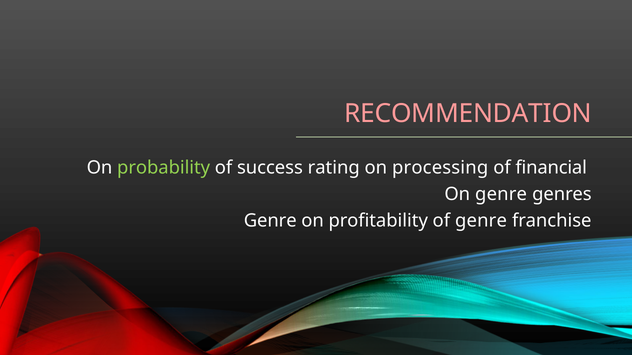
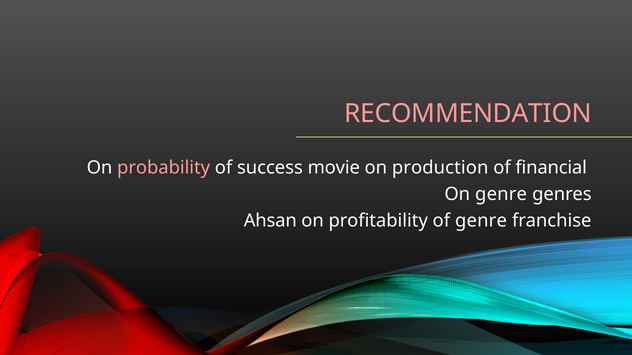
probability colour: light green -> pink
rating: rating -> movie
processing: processing -> production
Genre at (270, 221): Genre -> Ahsan
